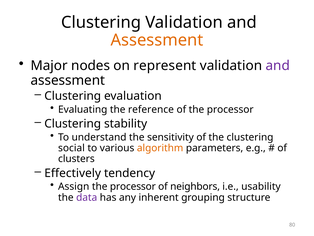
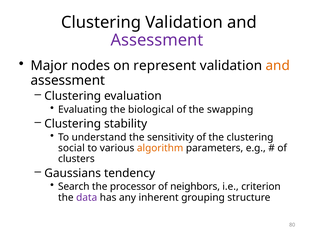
Assessment at (157, 40) colour: orange -> purple
and at (278, 66) colour: purple -> orange
reference: reference -> biological
of the processor: processor -> swapping
Effectively: Effectively -> Gaussians
Assign: Assign -> Search
usability: usability -> criterion
